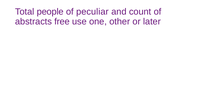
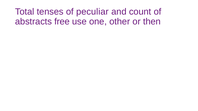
people: people -> tenses
later: later -> then
